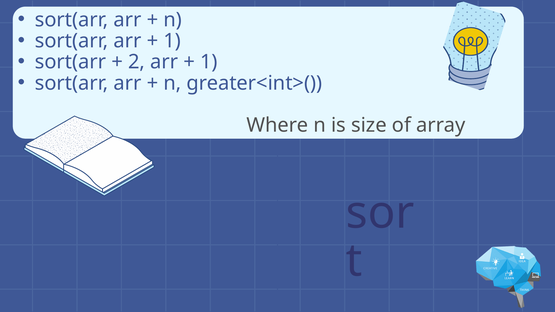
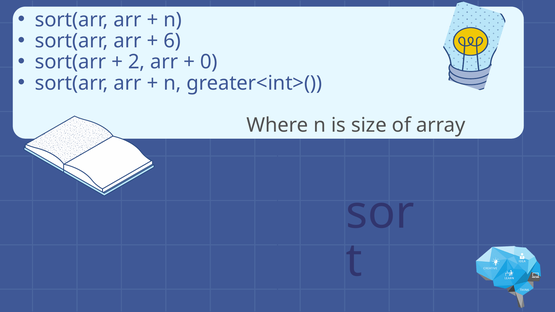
1 at (172, 41): 1 -> 6
1 at (209, 62): 1 -> 0
